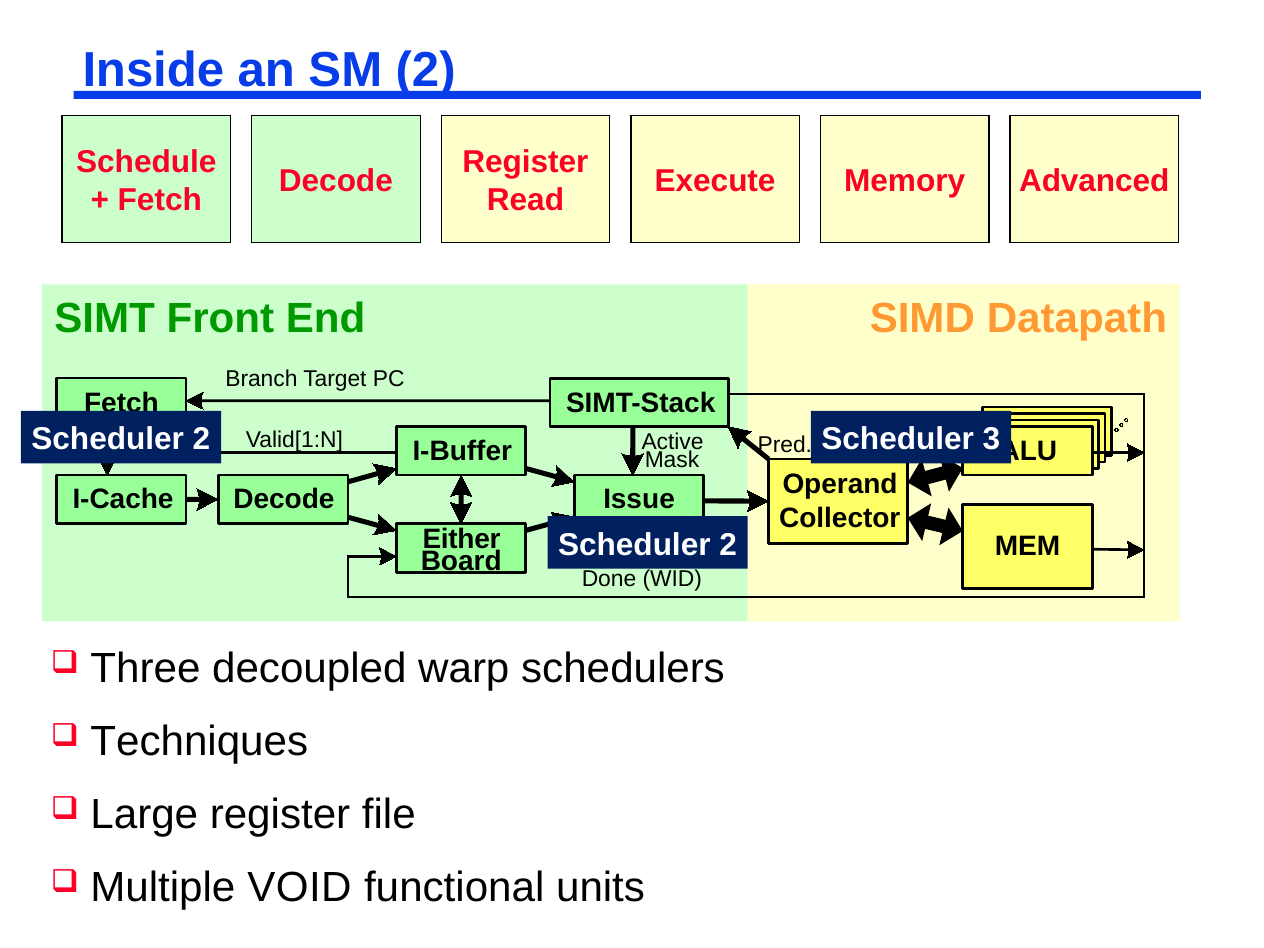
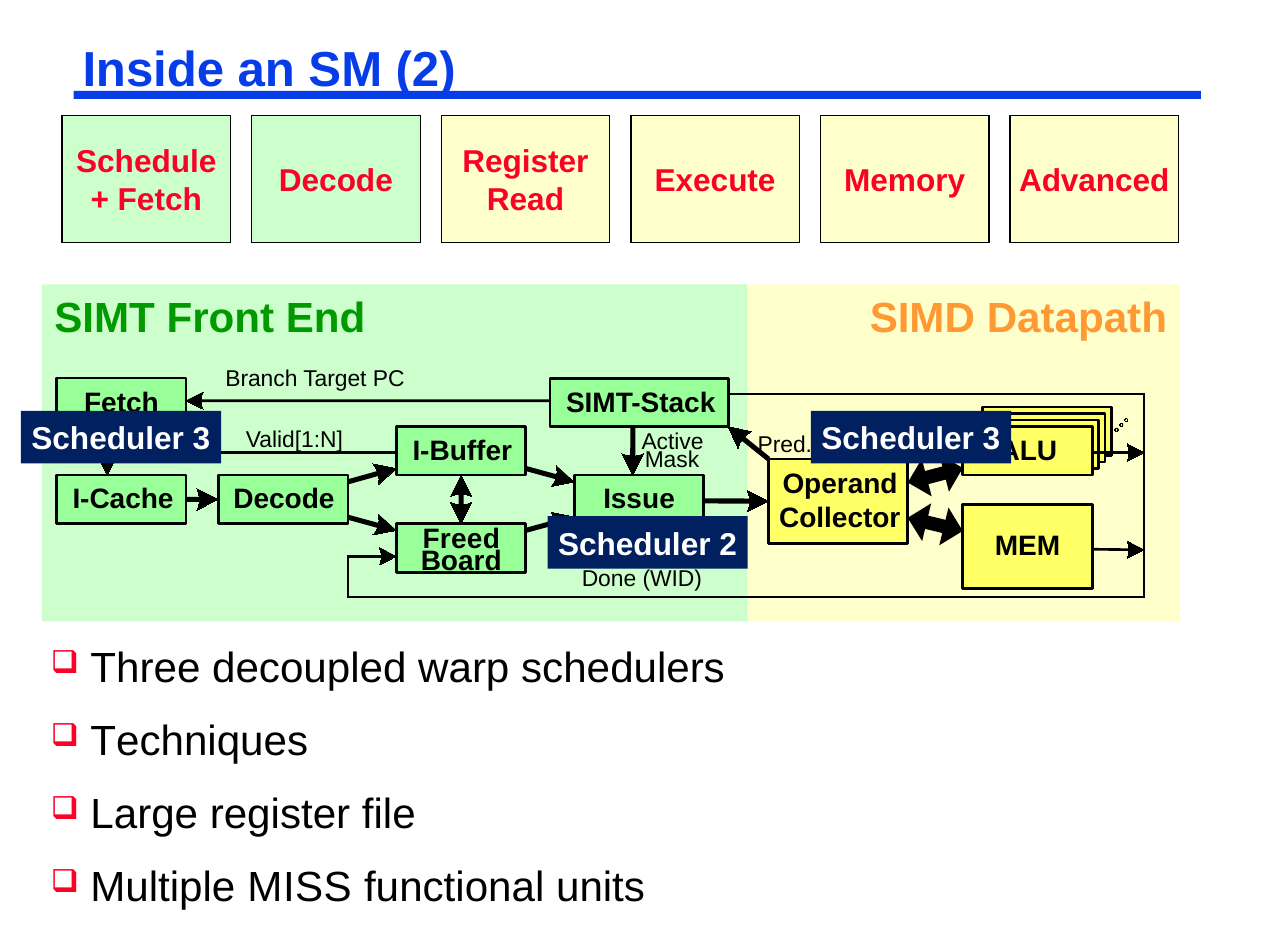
2 at (201, 439): 2 -> 3
Either: Either -> Freed
VOID: VOID -> MISS
